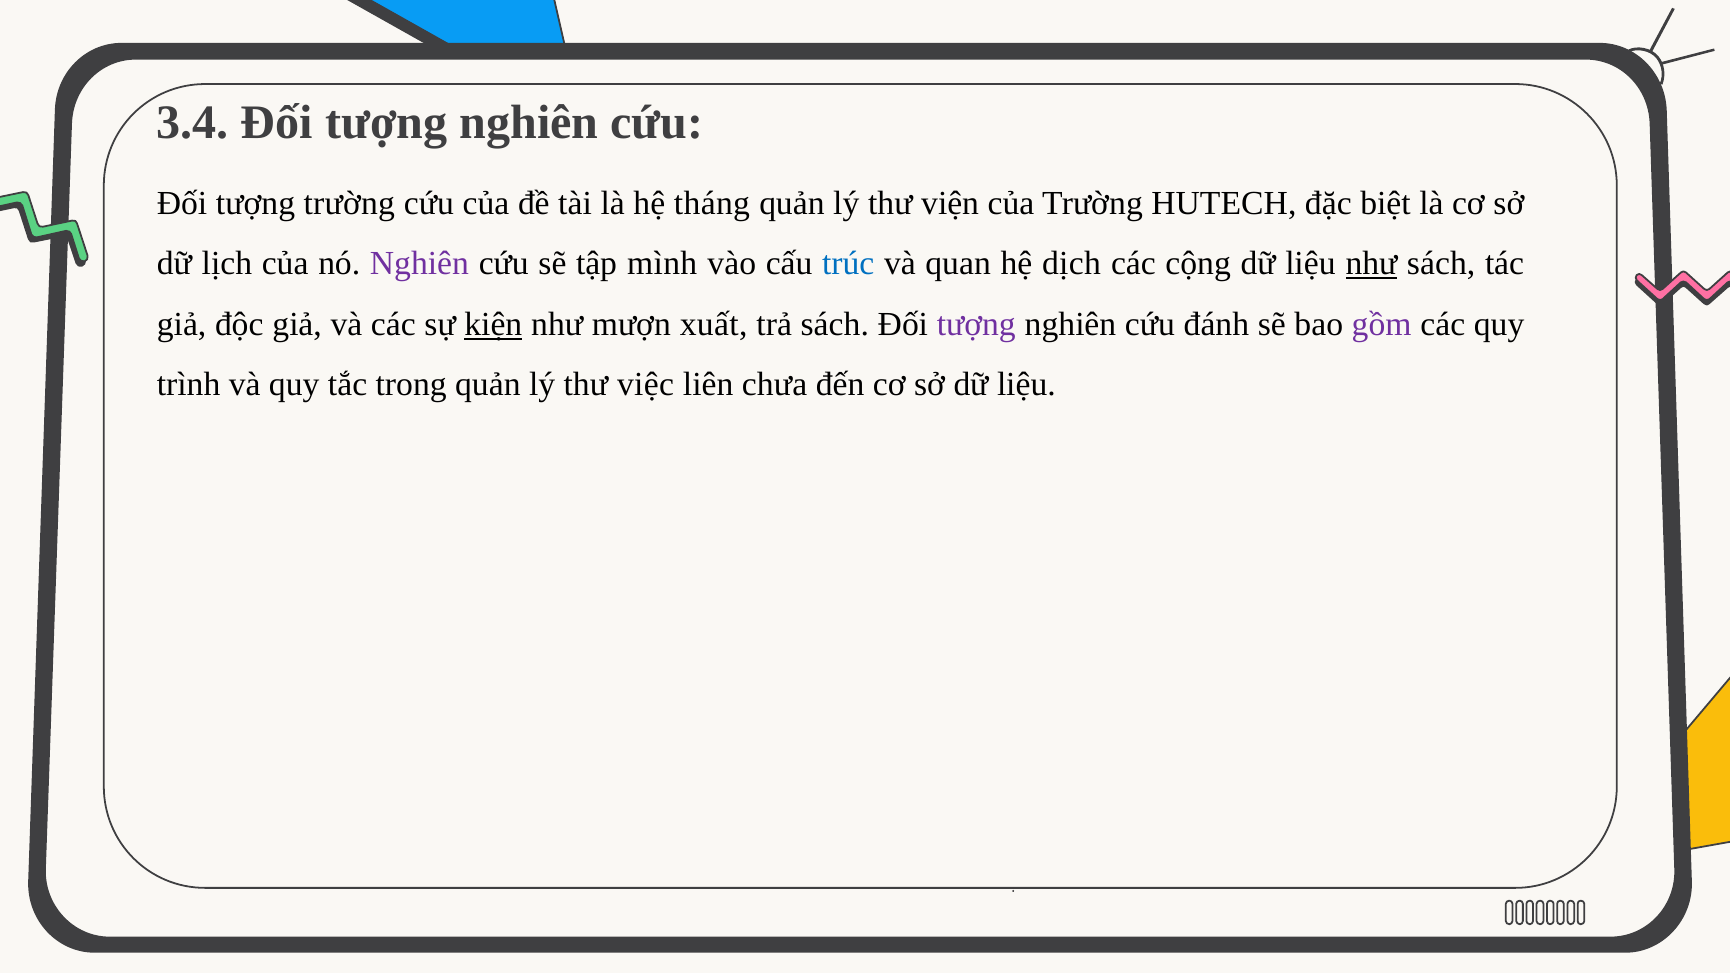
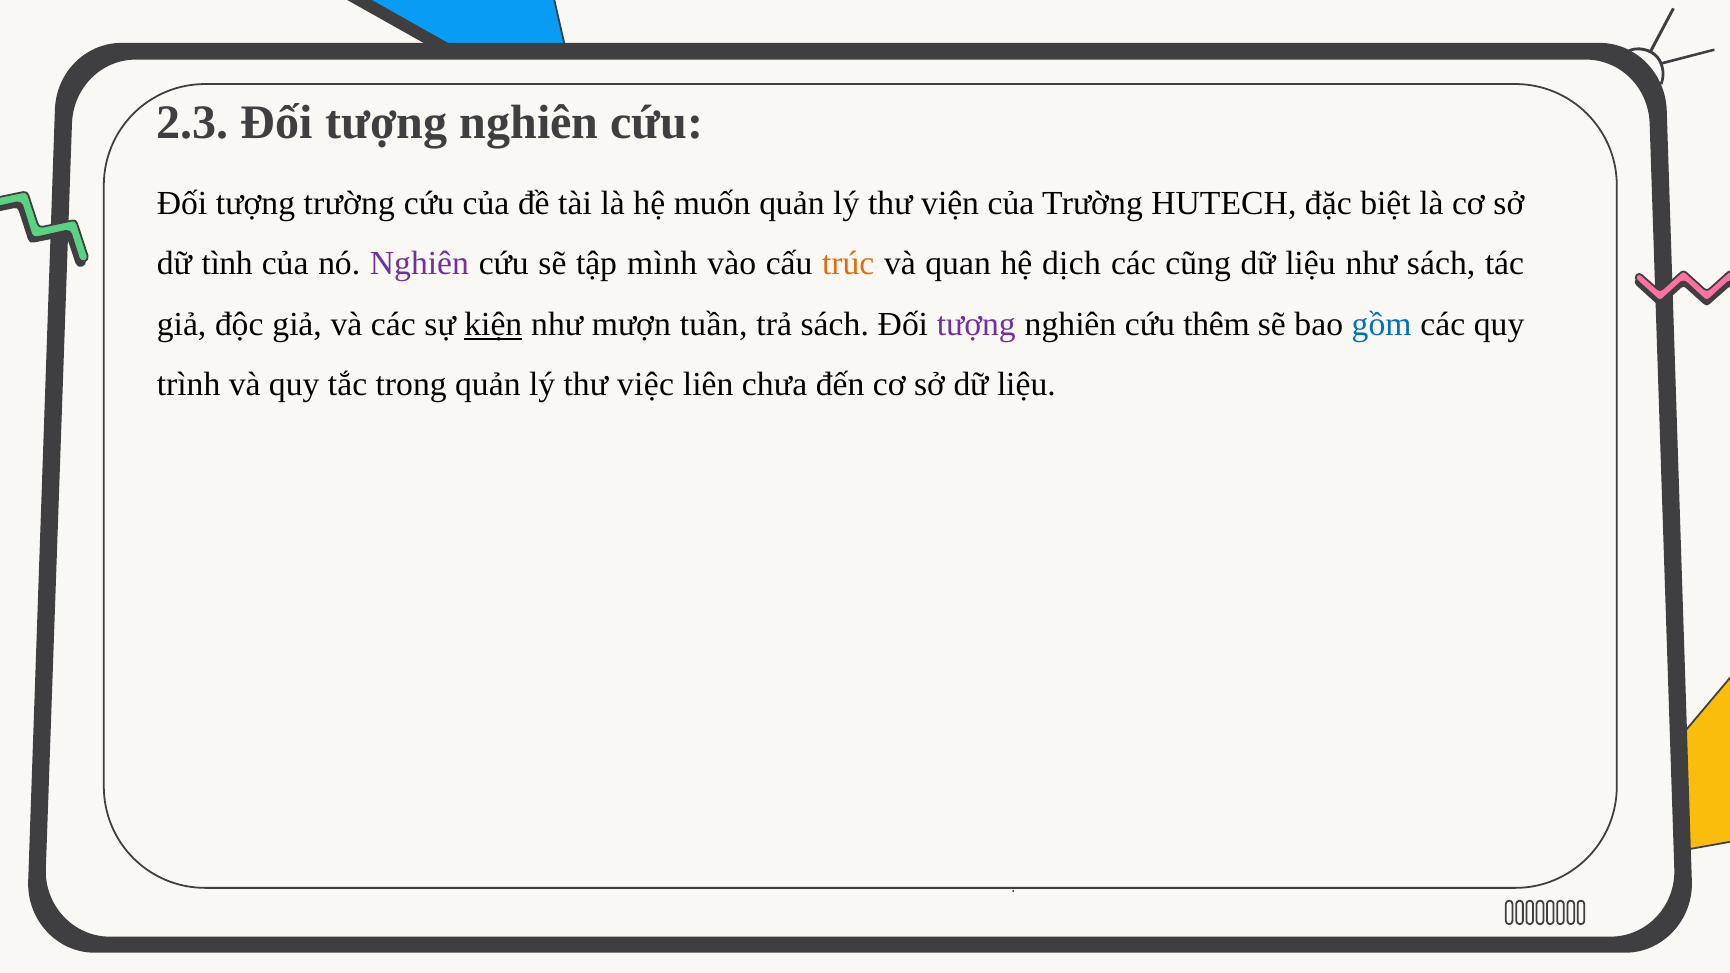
3.4: 3.4 -> 2.3
tháng: tháng -> muốn
lịch: lịch -> tình
trúc colour: blue -> orange
cộng: cộng -> cũng
như at (1371, 264) underline: present -> none
xuất: xuất -> tuần
đánh: đánh -> thêm
gồm colour: purple -> blue
